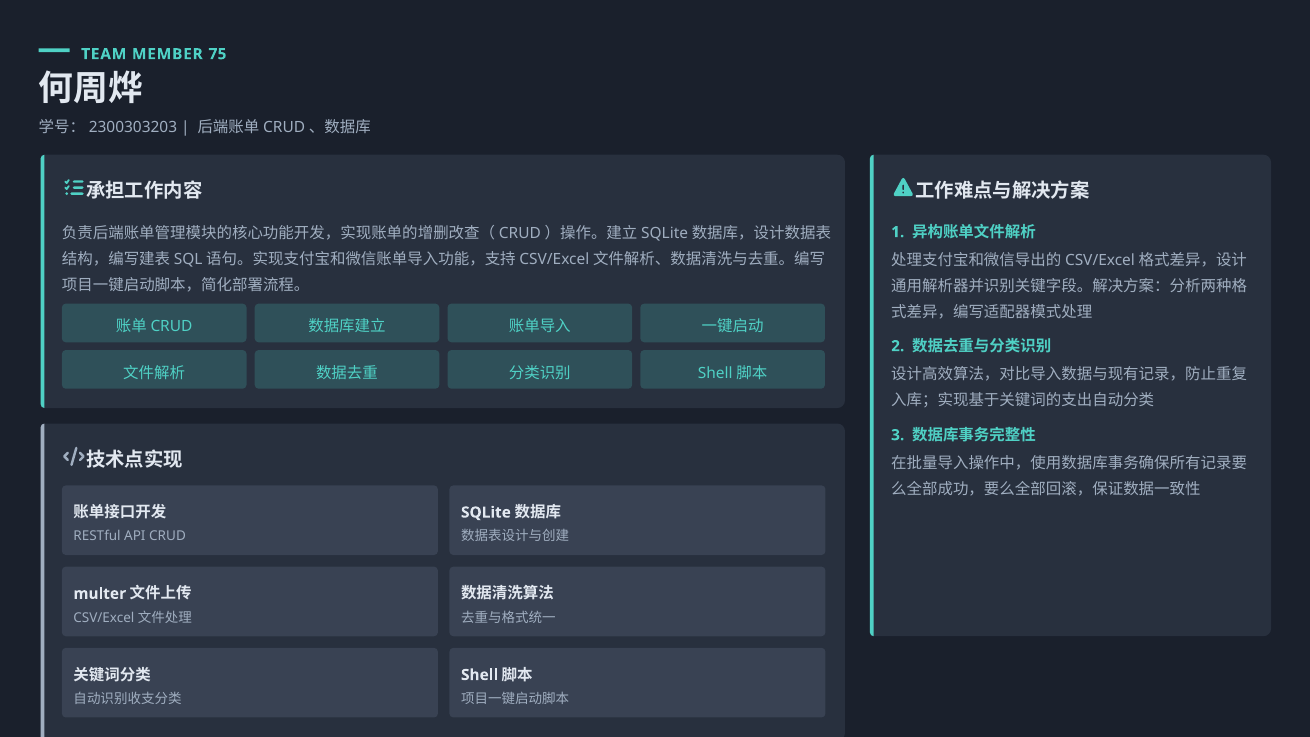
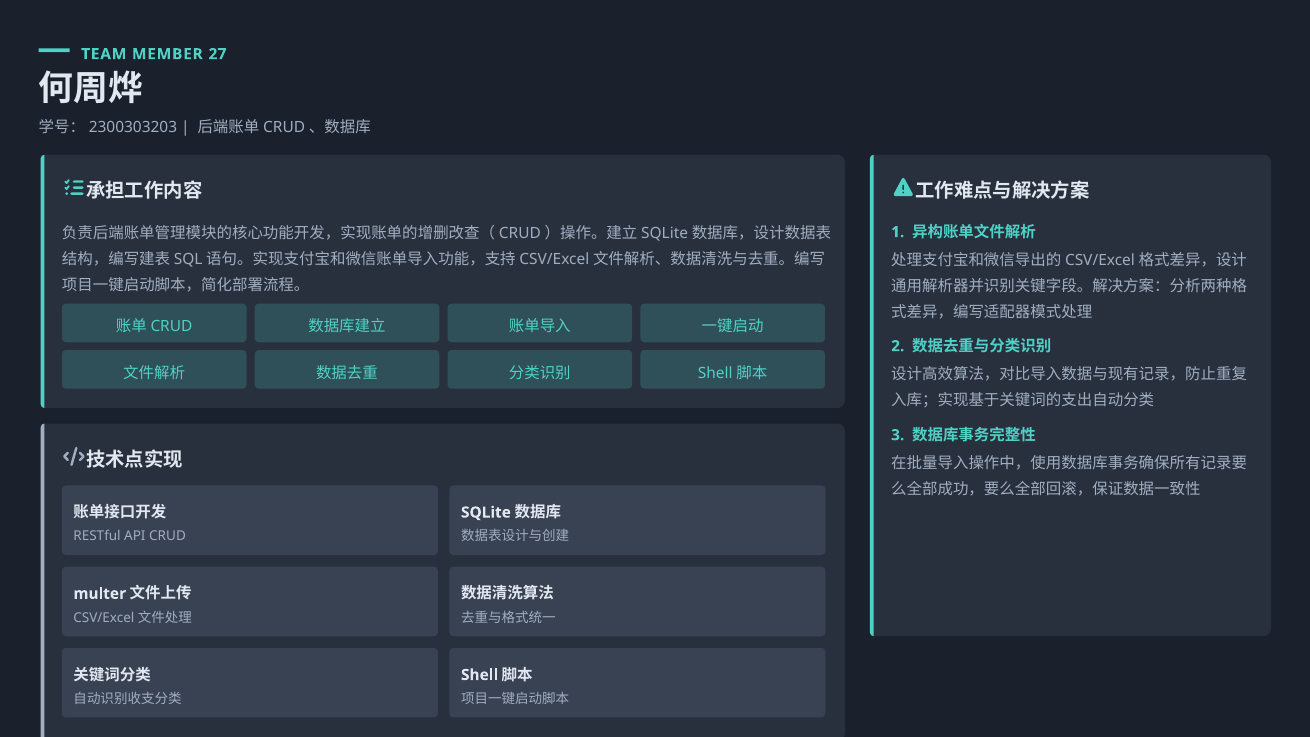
75: 75 -> 27
